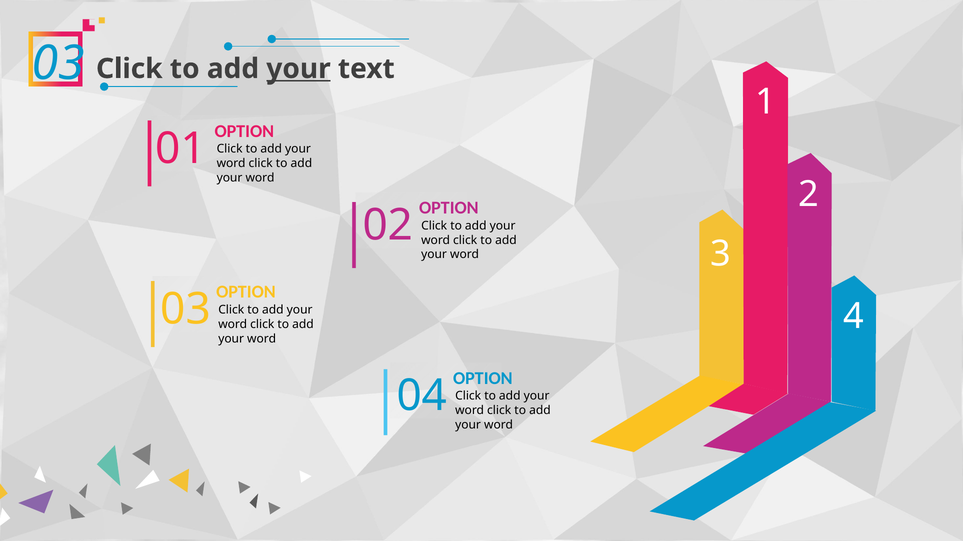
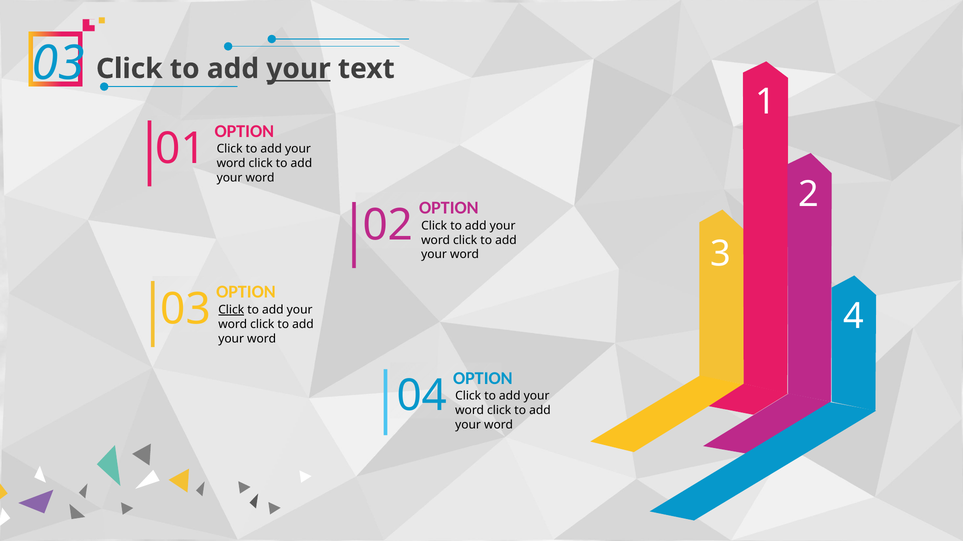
Click at (231, 310) underline: none -> present
